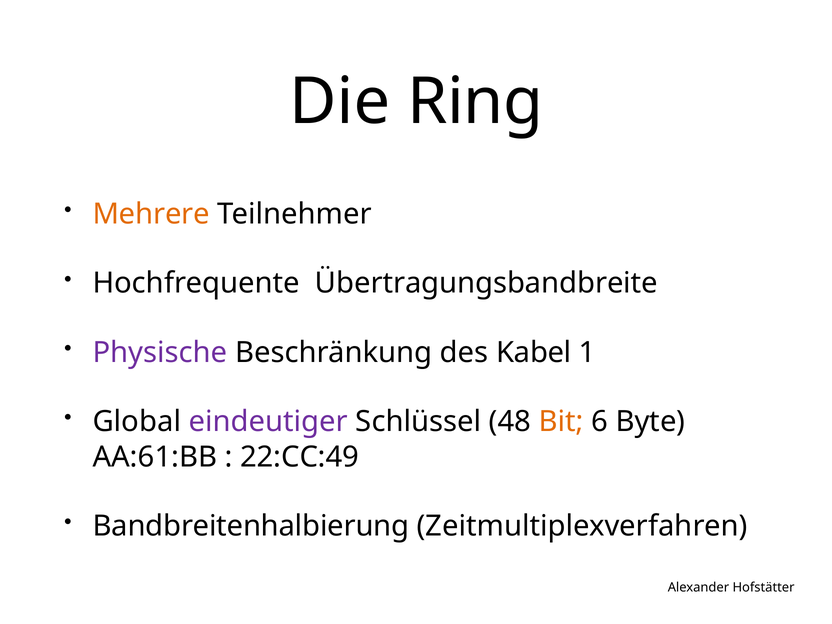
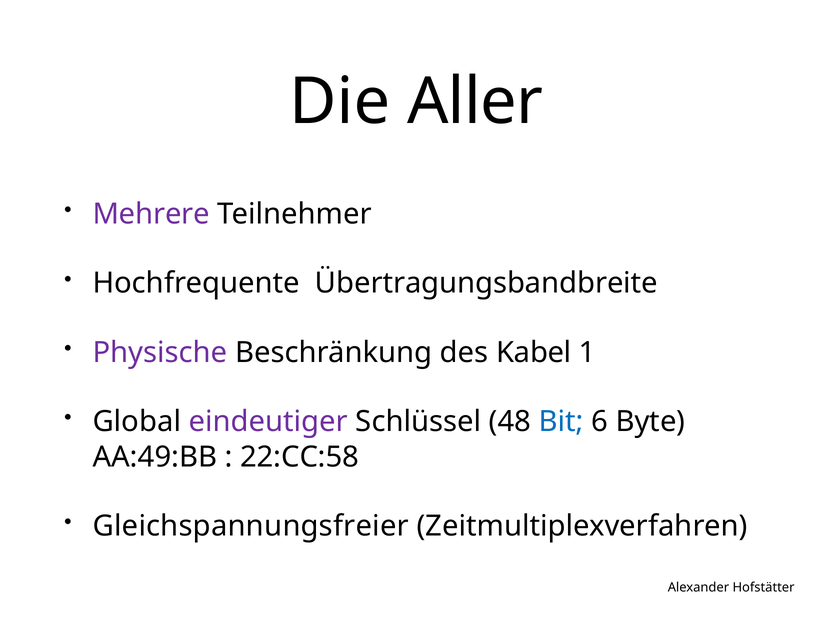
Ring: Ring -> Aller
Mehrere colour: orange -> purple
Bit colour: orange -> blue
AA:61:BB: AA:61:BB -> AA:49:BB
22:CC:49: 22:CC:49 -> 22:CC:58
Bandbreitenhalbierung: Bandbreitenhalbierung -> Gleichspannungsfreier
